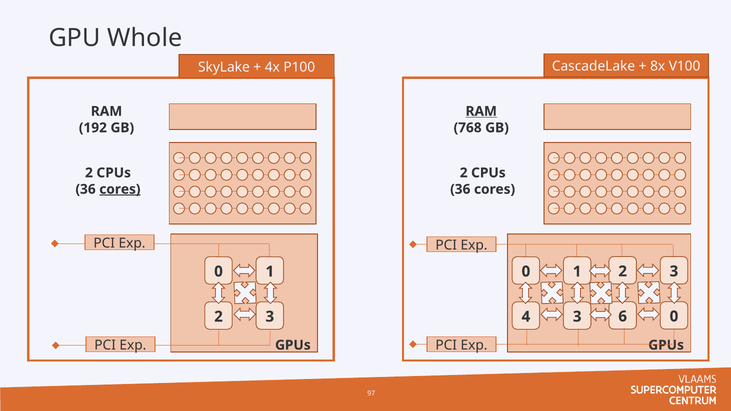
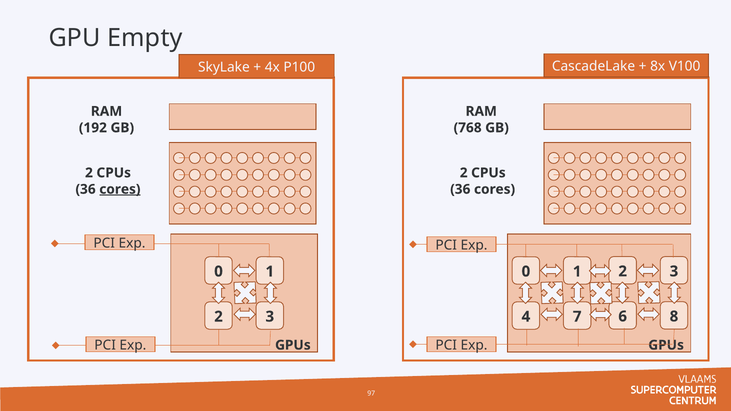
Whole: Whole -> Empty
RAM at (481, 111) underline: present -> none
6 0: 0 -> 8
4 3: 3 -> 7
